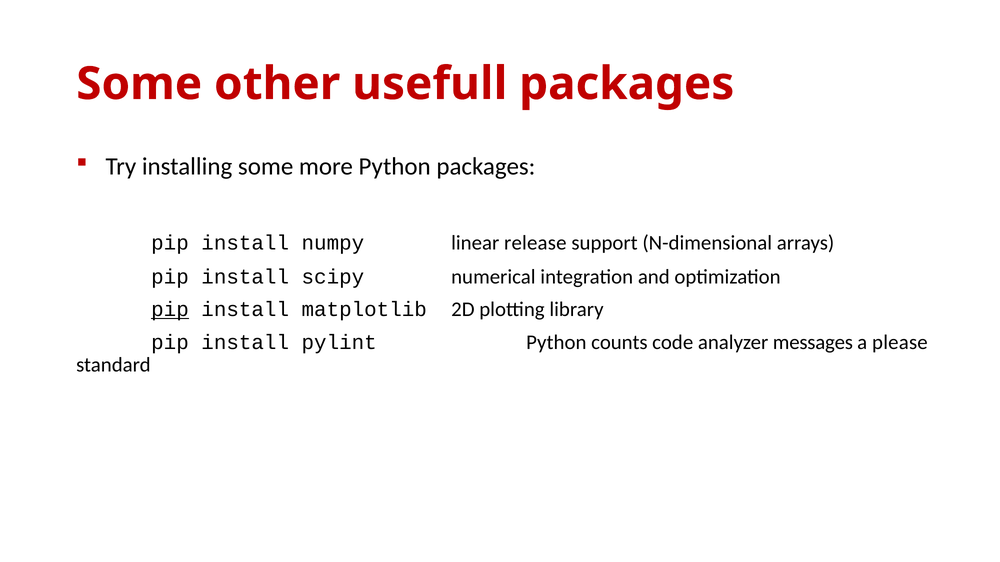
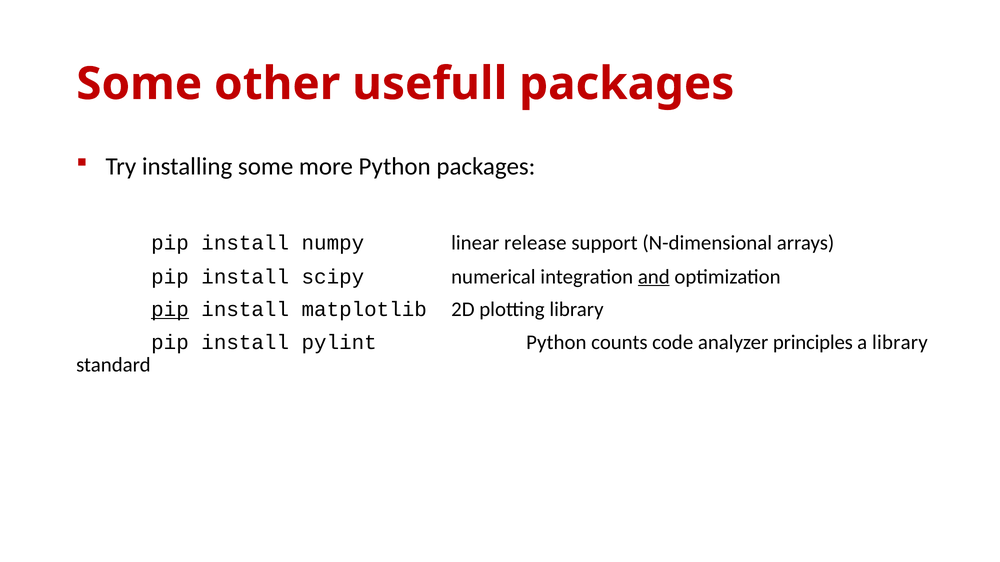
and underline: none -> present
messages: messages -> principles
a please: please -> library
